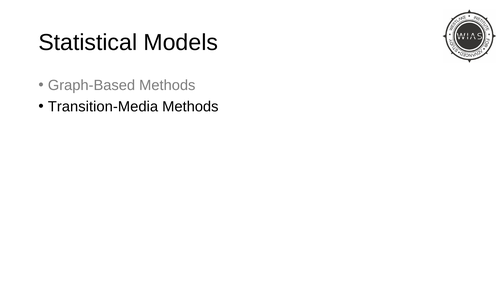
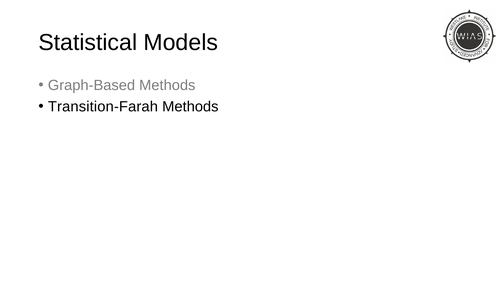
Transition-Media: Transition-Media -> Transition-Farah
